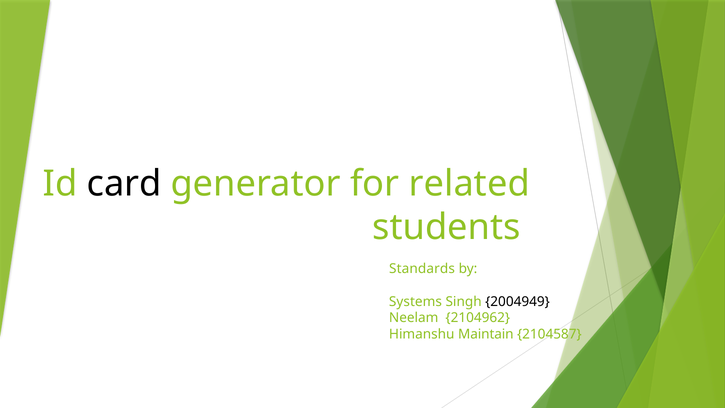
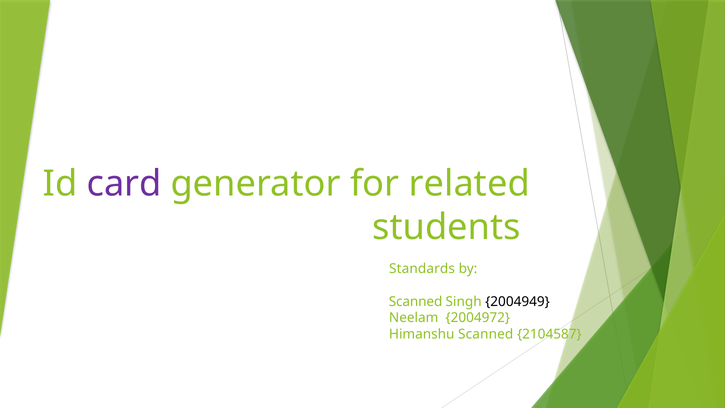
card colour: black -> purple
Systems at (415, 301): Systems -> Scanned
2104962: 2104962 -> 2004972
Himanshu Maintain: Maintain -> Scanned
